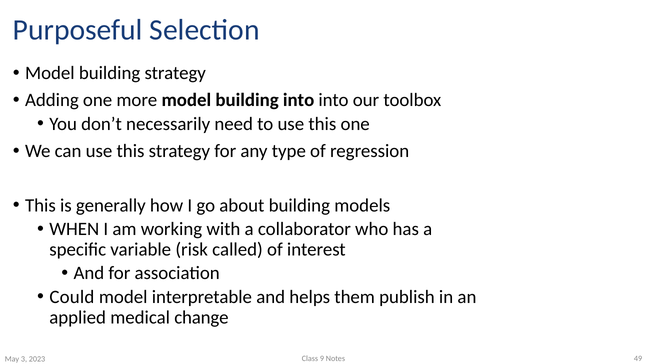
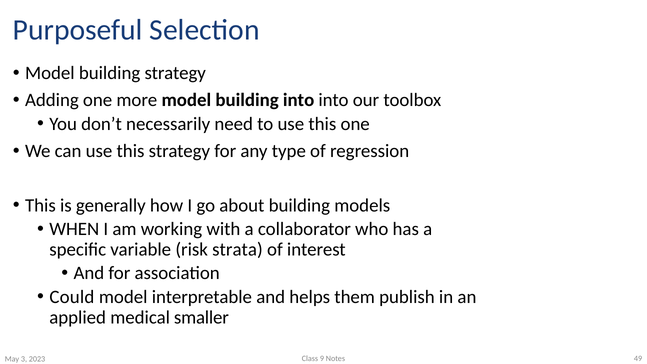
called: called -> strata
change: change -> smaller
